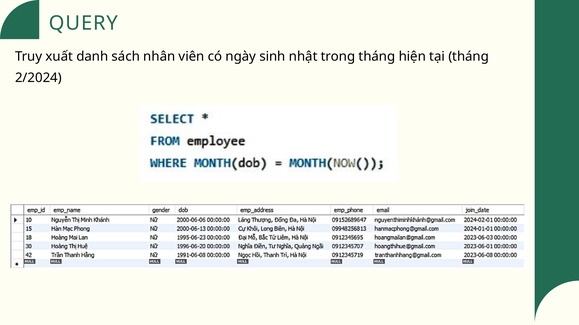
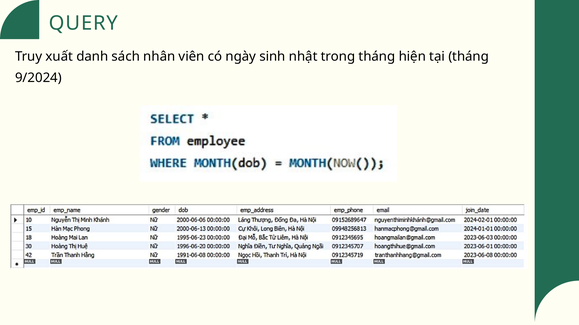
2/2024: 2/2024 -> 9/2024
